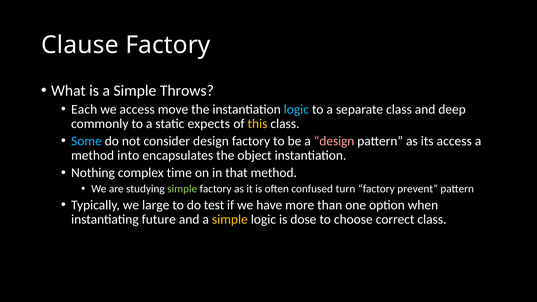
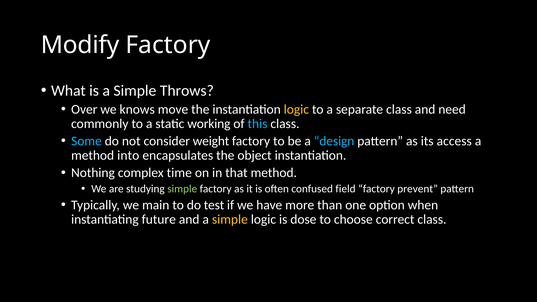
Clause: Clause -> Modify
Each: Each -> Over
we access: access -> knows
logic at (296, 109) colour: light blue -> yellow
deep: deep -> need
expects: expects -> working
this colour: yellow -> light blue
consider design: design -> weight
design at (334, 141) colour: pink -> light blue
turn: turn -> field
large: large -> main
